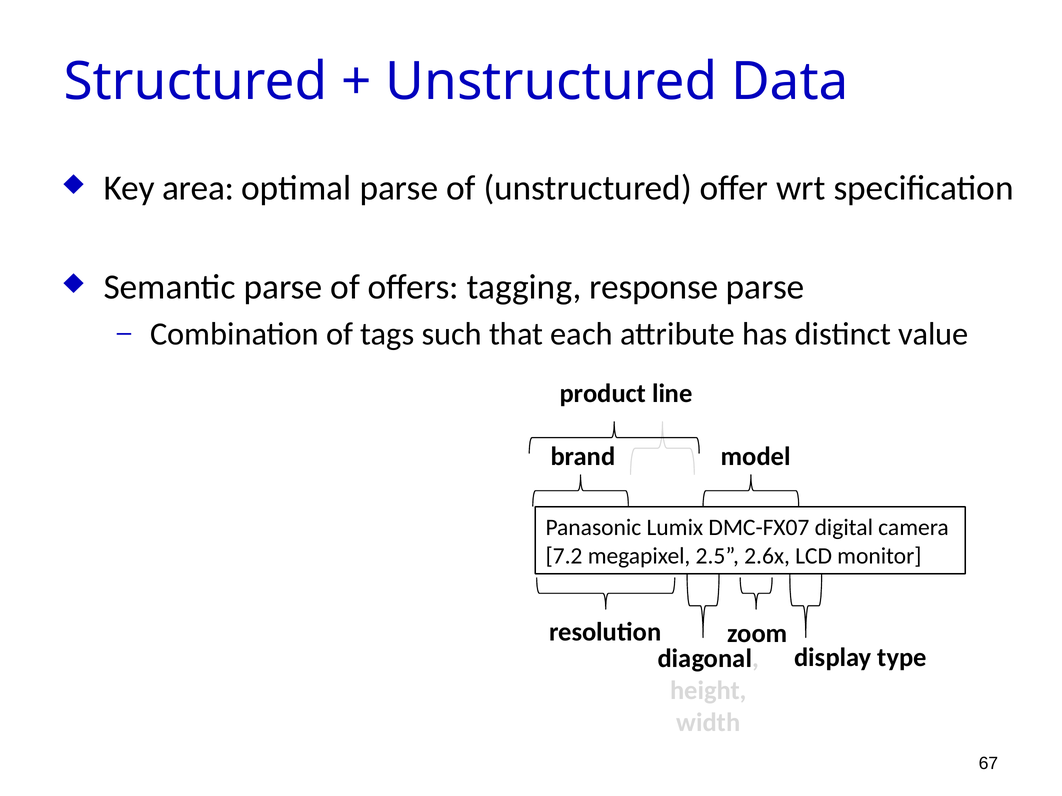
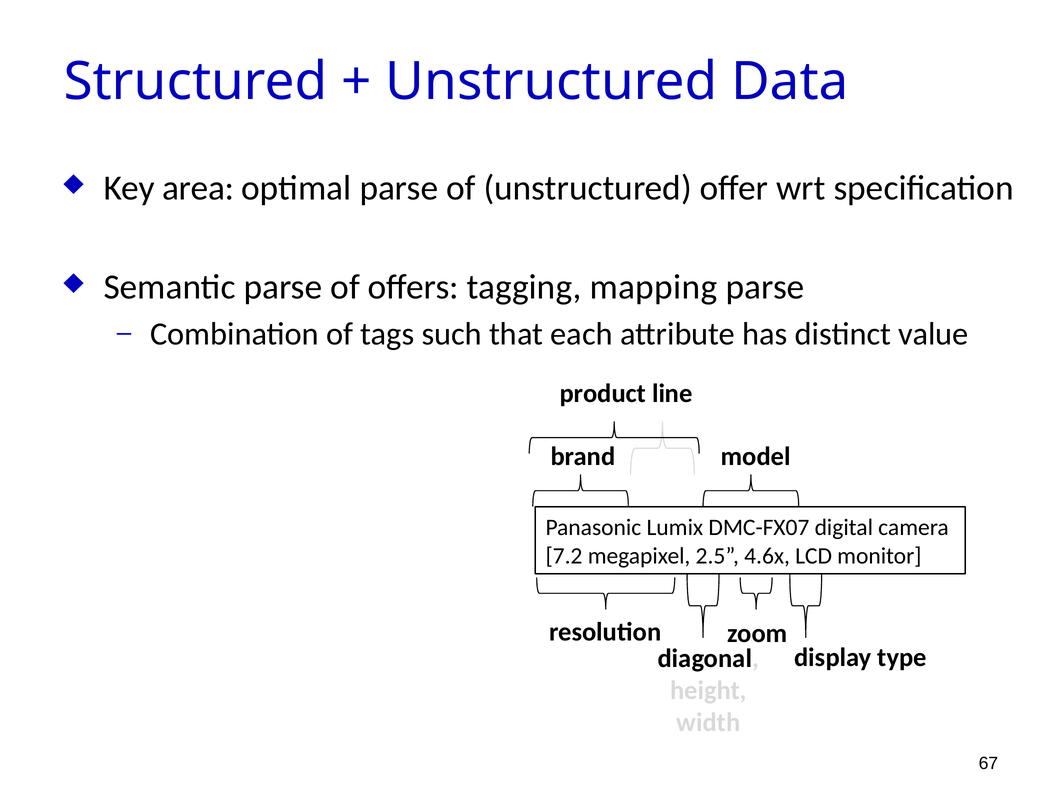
response: response -> mapping
2.6x: 2.6x -> 4.6x
